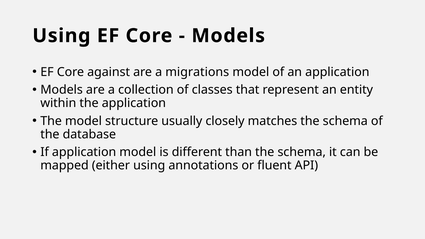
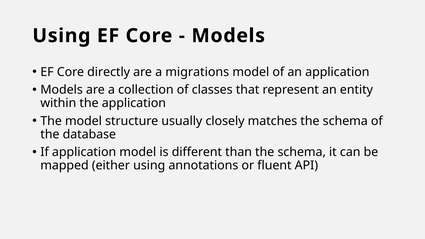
against: against -> directly
